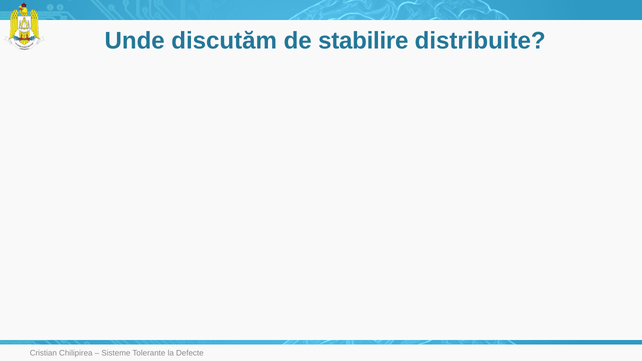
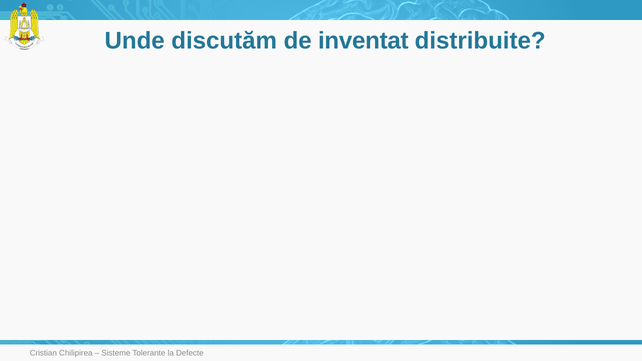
stabilire: stabilire -> inventat
